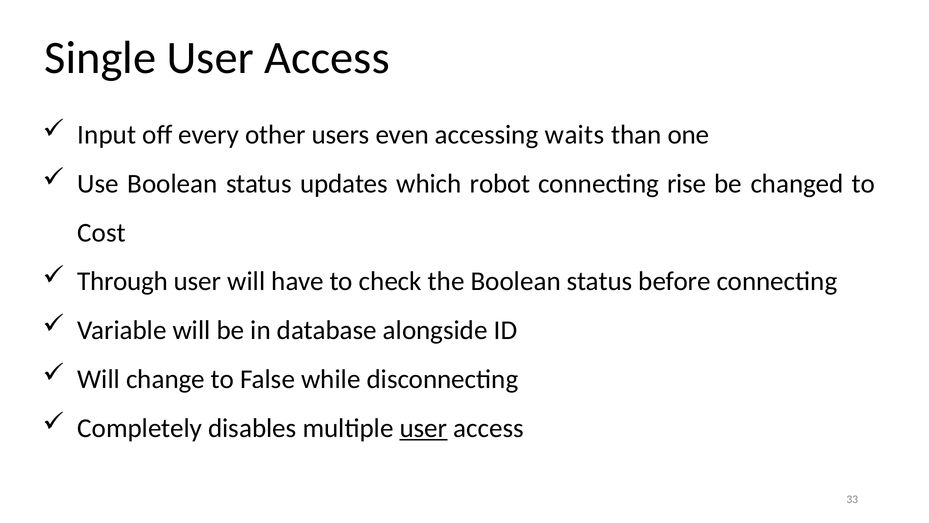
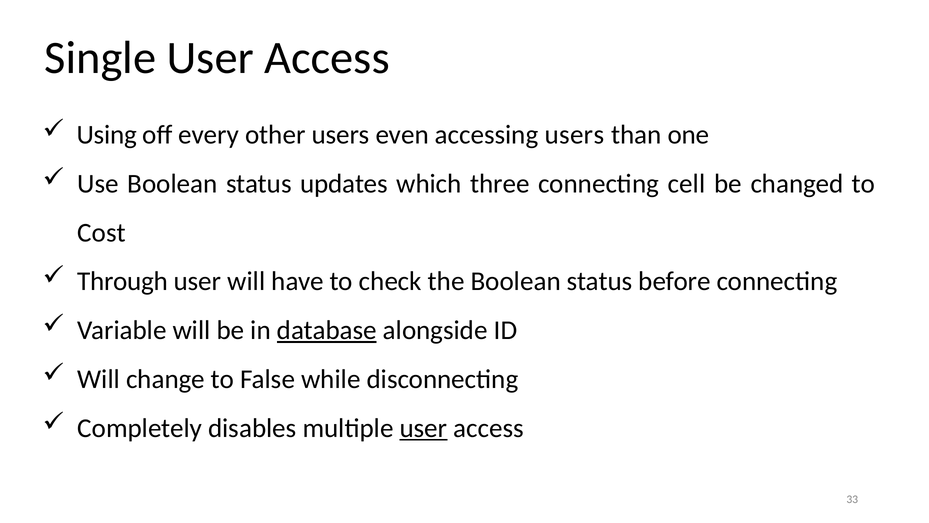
Input: Input -> Using
accessing waits: waits -> users
robot: robot -> three
rise: rise -> cell
database underline: none -> present
